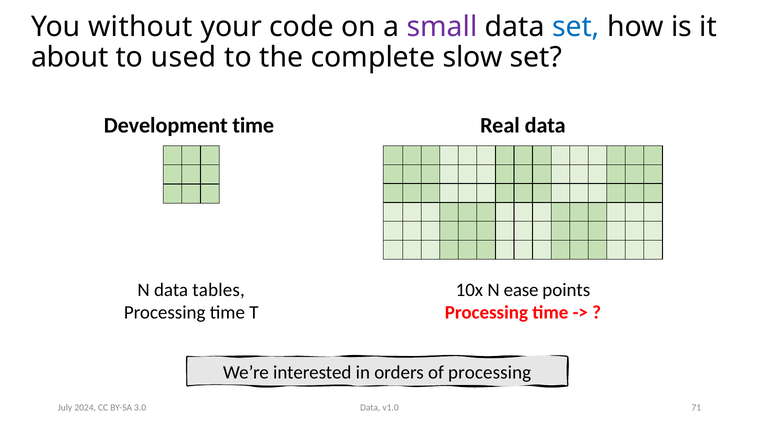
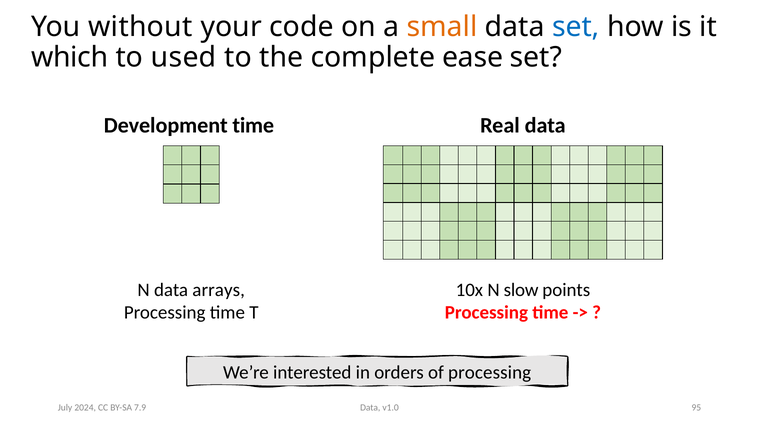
small colour: purple -> orange
about: about -> which
slow: slow -> ease
tables: tables -> arrays
ease: ease -> slow
71: 71 -> 95
3.0: 3.0 -> 7.9
